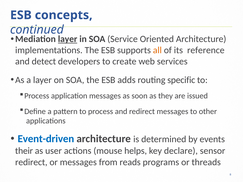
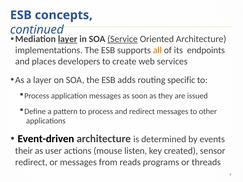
Service underline: none -> present
reference: reference -> endpoints
detect: detect -> places
Event-driven colour: blue -> black
helps: helps -> listen
declare: declare -> created
